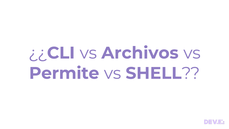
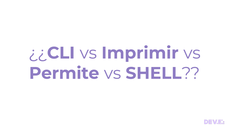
Archivos: Archivos -> Imprimir
